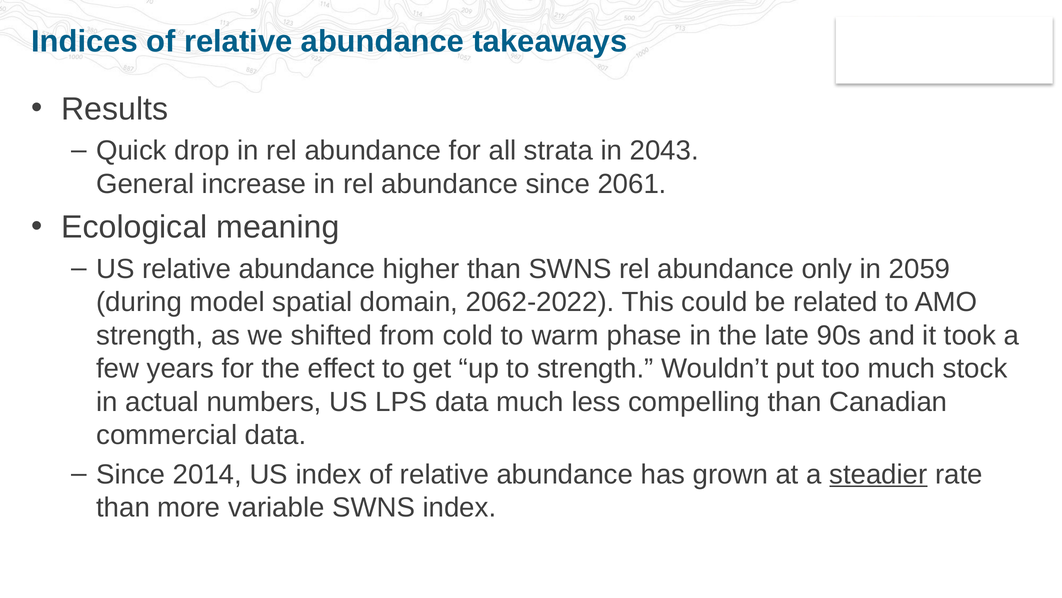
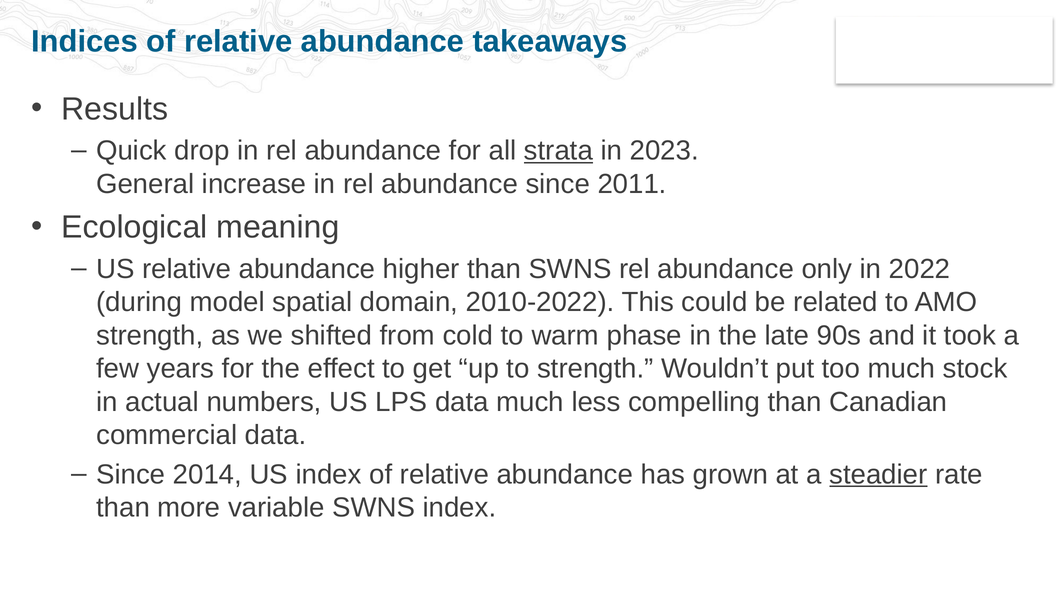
strata underline: none -> present
2043: 2043 -> 2023
2061: 2061 -> 2011
2059: 2059 -> 2022
2062-2022: 2062-2022 -> 2010-2022
